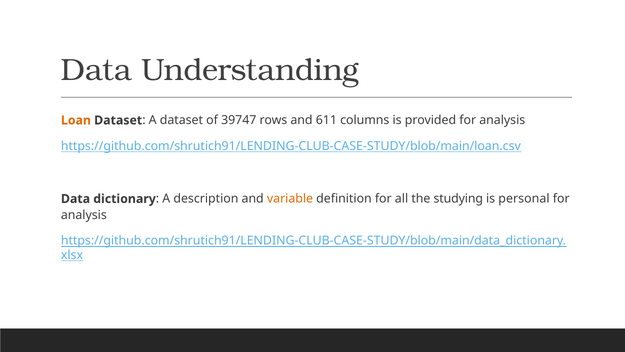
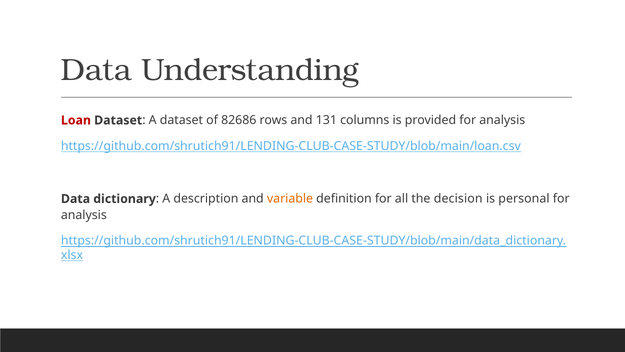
Loan colour: orange -> red
39747: 39747 -> 82686
611: 611 -> 131
studying: studying -> decision
